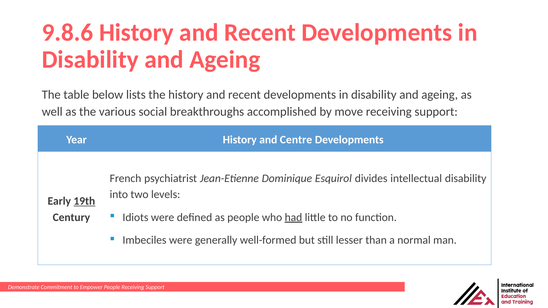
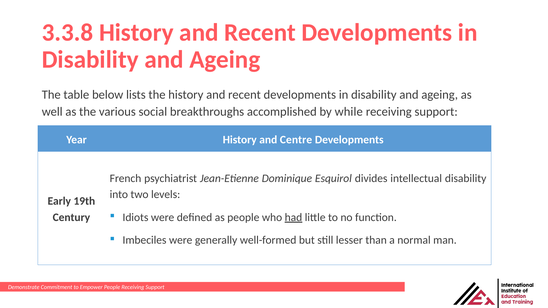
9.8.6: 9.8.6 -> 3.3.8
move: move -> while
19th underline: present -> none
